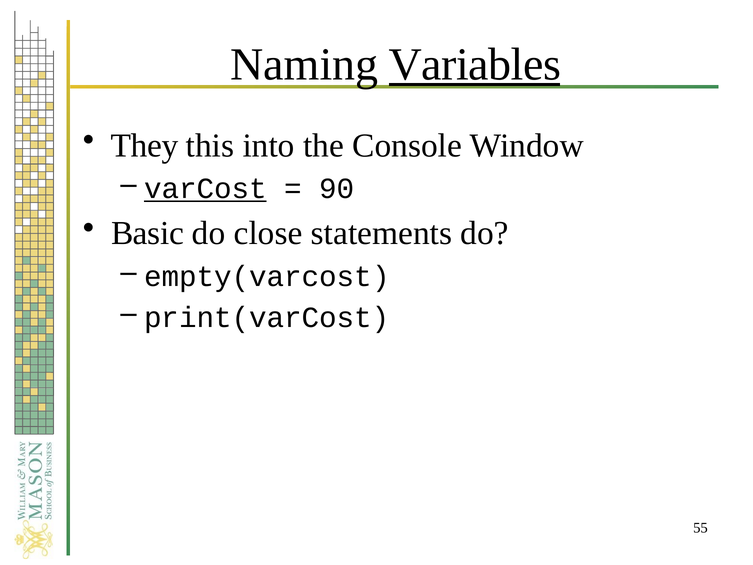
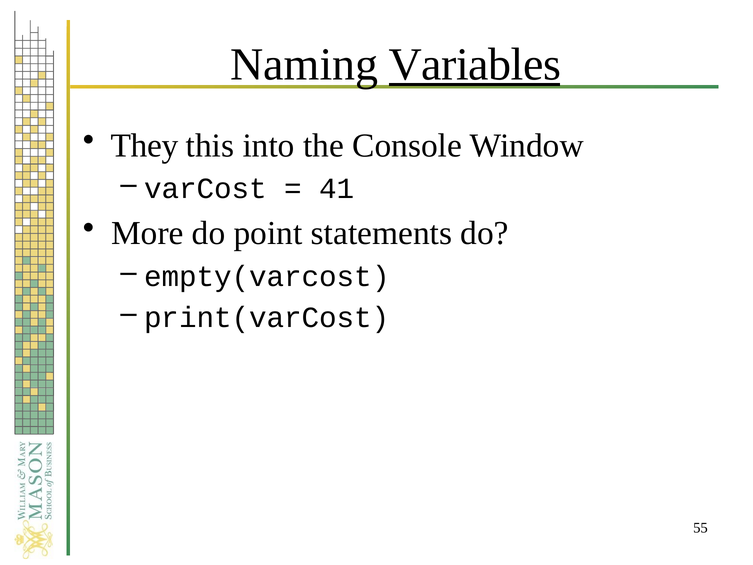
varCost underline: present -> none
90: 90 -> 41
Basic: Basic -> More
close: close -> point
